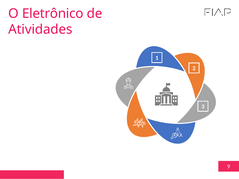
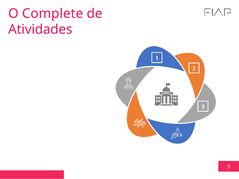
Eletrônico: Eletrônico -> Complete
